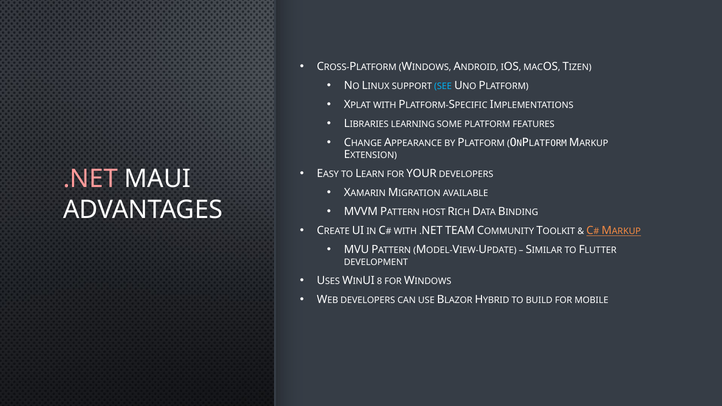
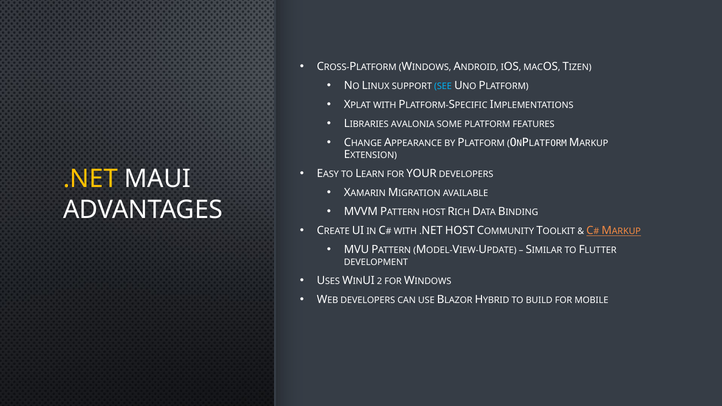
LEARNING: LEARNING -> AVALONIA
.NET at (90, 179) colour: pink -> yellow
.NET TEAM: TEAM -> HOST
8: 8 -> 2
